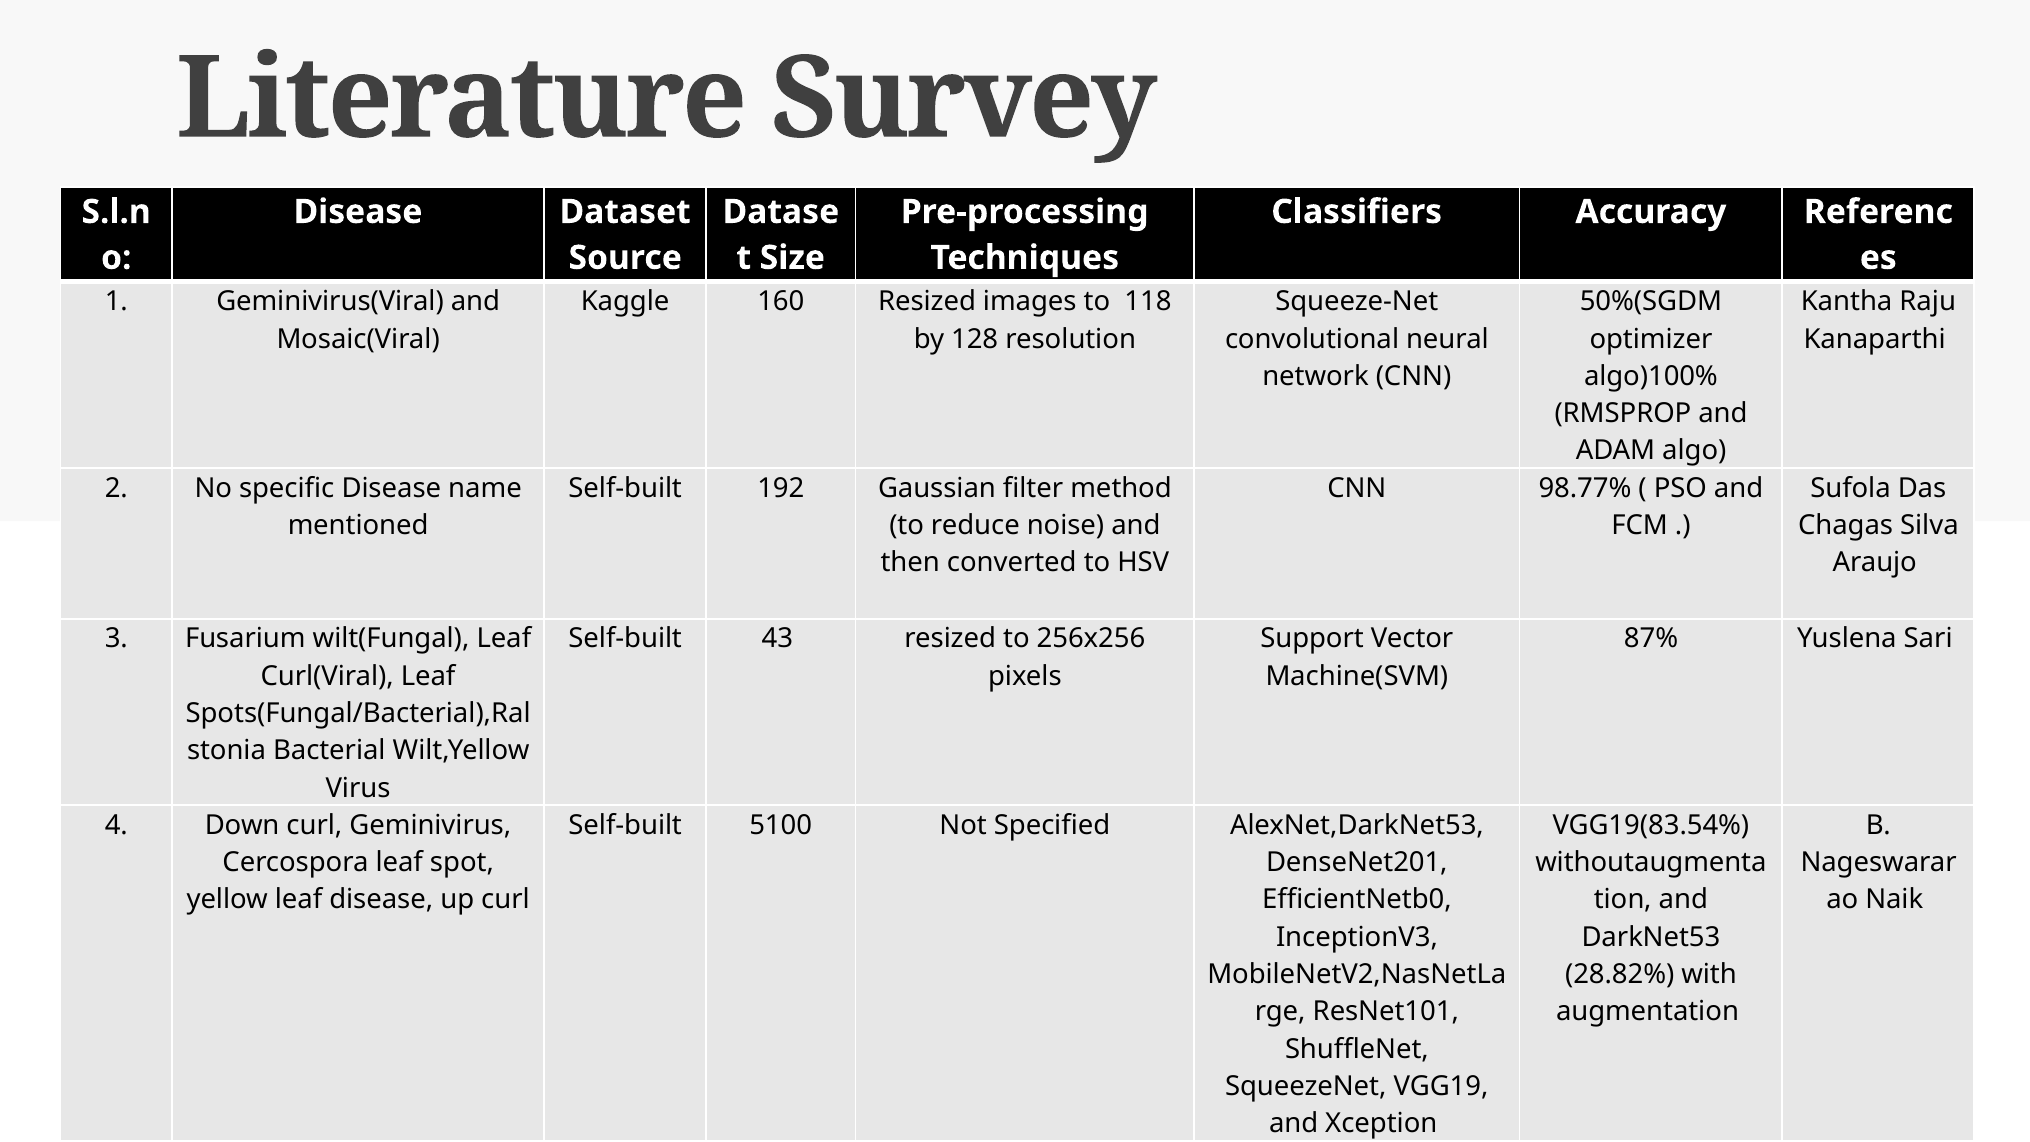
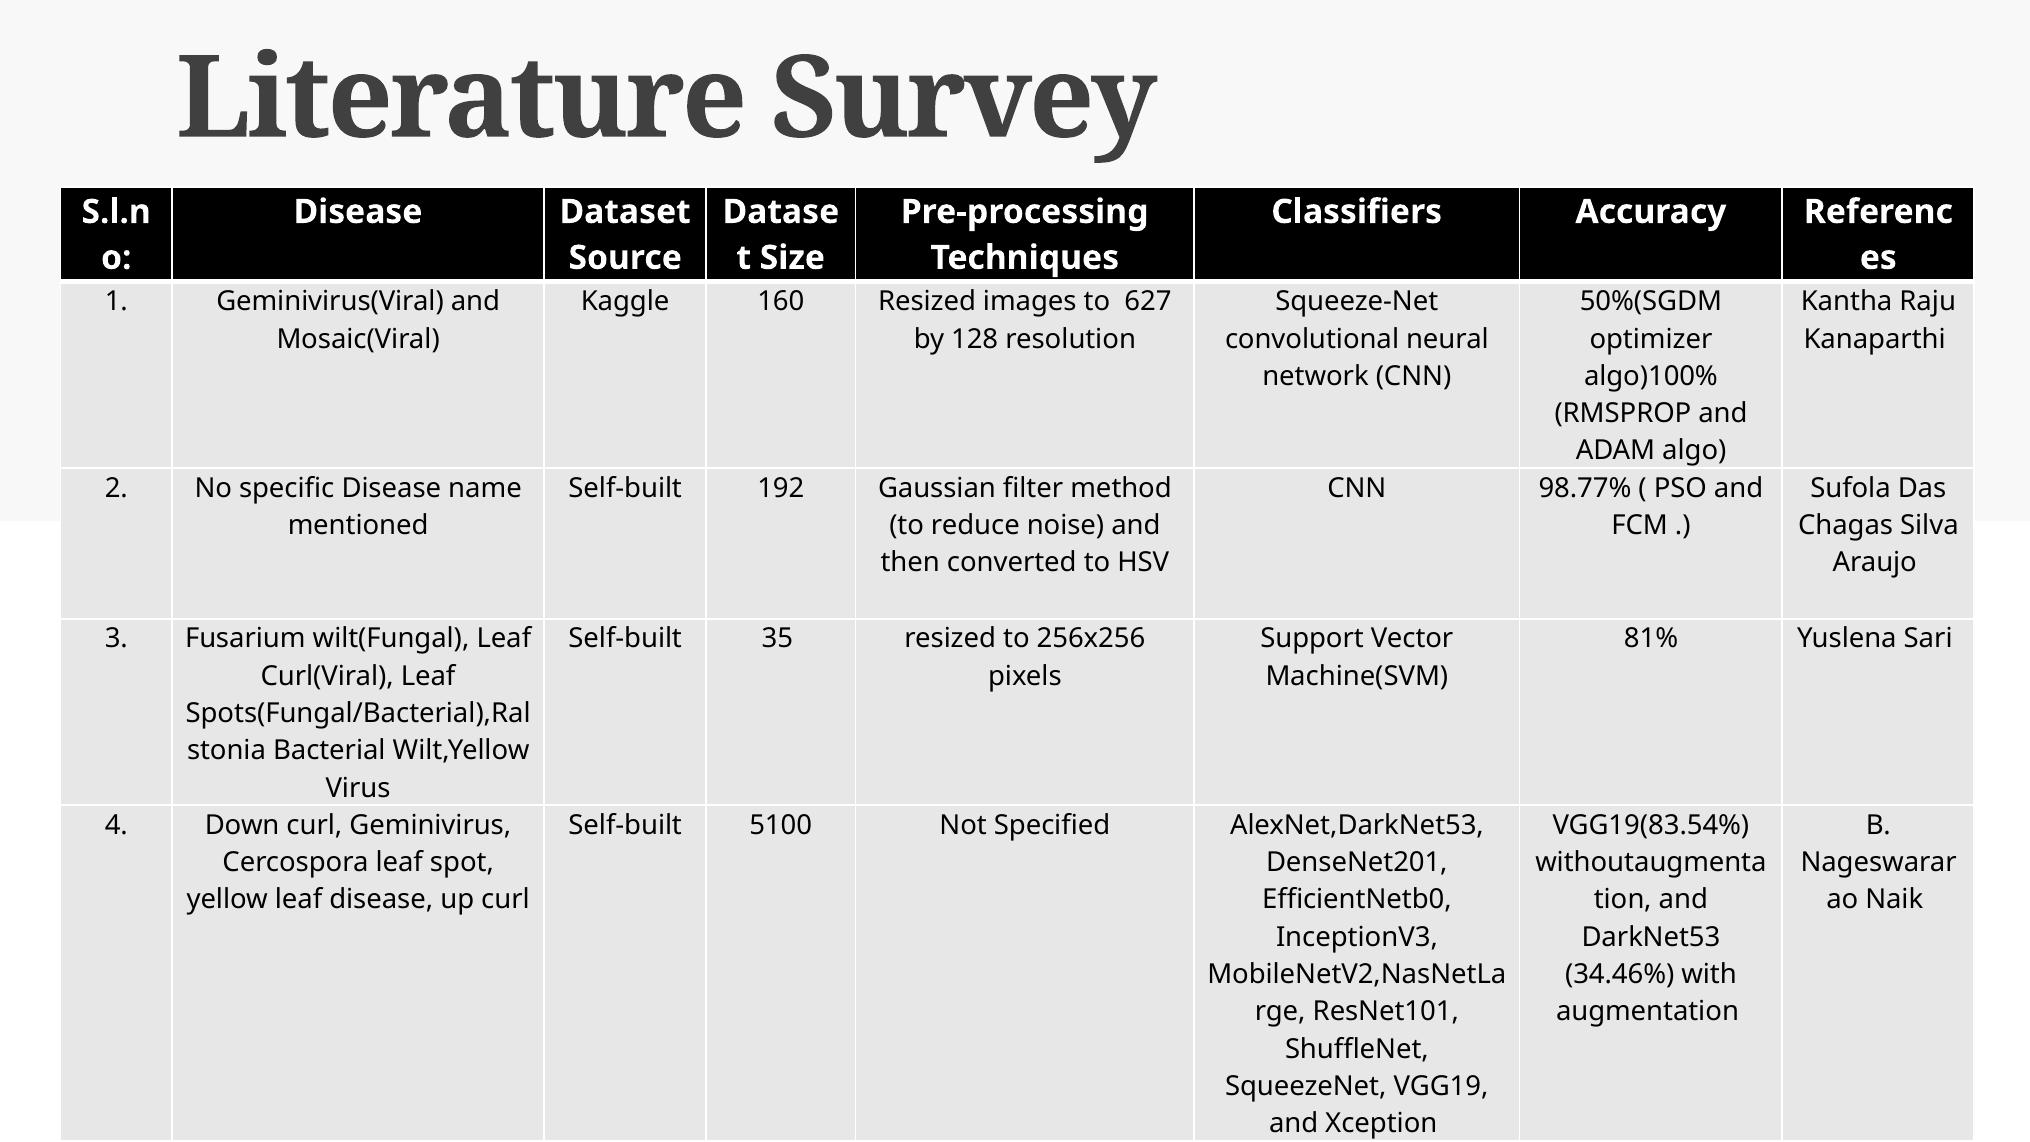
118: 118 -> 627
43: 43 -> 35
87%: 87% -> 81%
28.82%: 28.82% -> 34.46%
